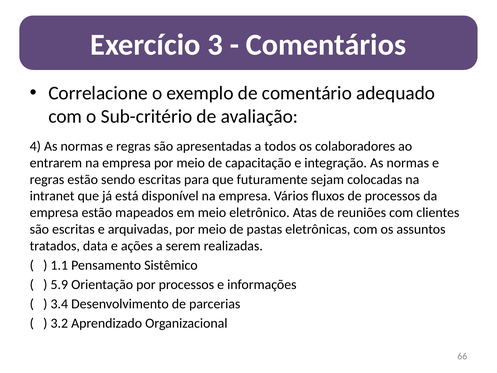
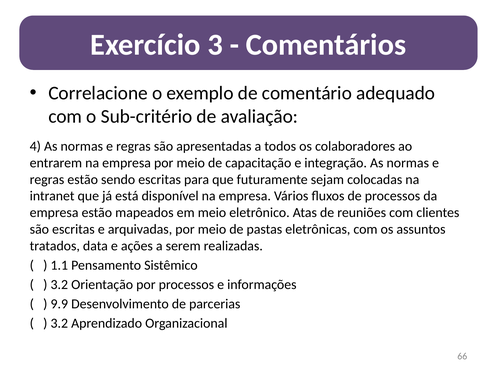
5.9 at (59, 284): 5.9 -> 3.2
3.4: 3.4 -> 9.9
